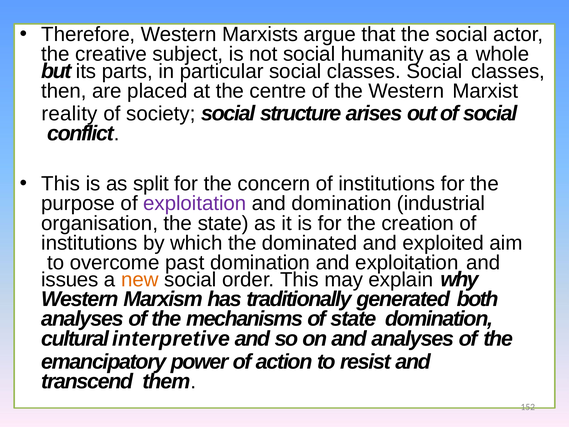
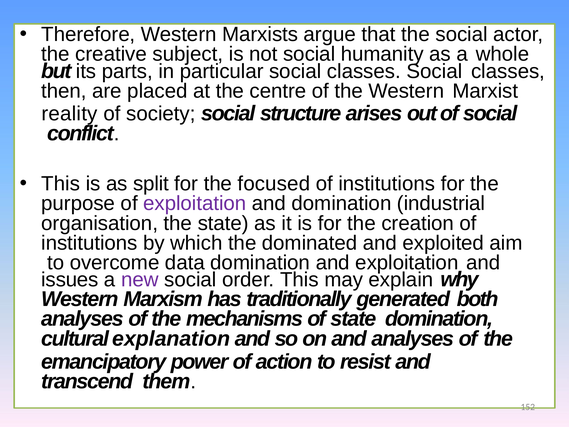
concern: concern -> focused
past: past -> data
new colour: orange -> purple
interpretive: interpretive -> explanation
